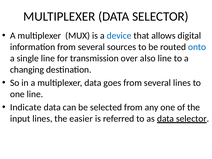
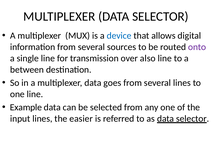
onto colour: blue -> purple
changing: changing -> between
Indicate: Indicate -> Example
